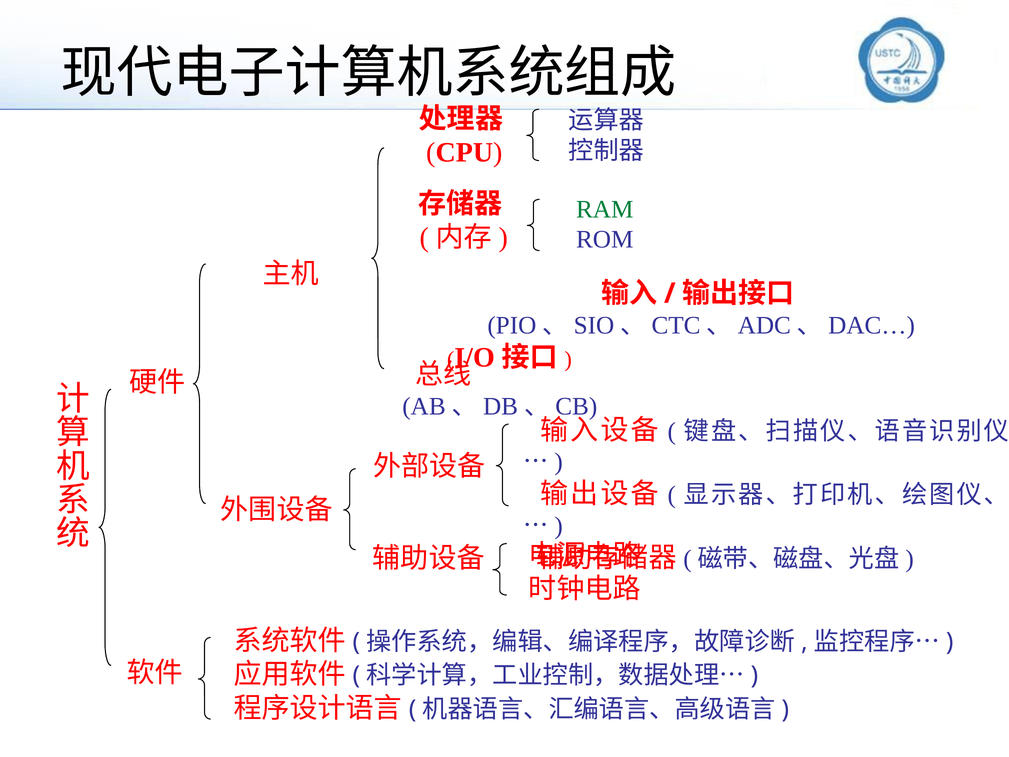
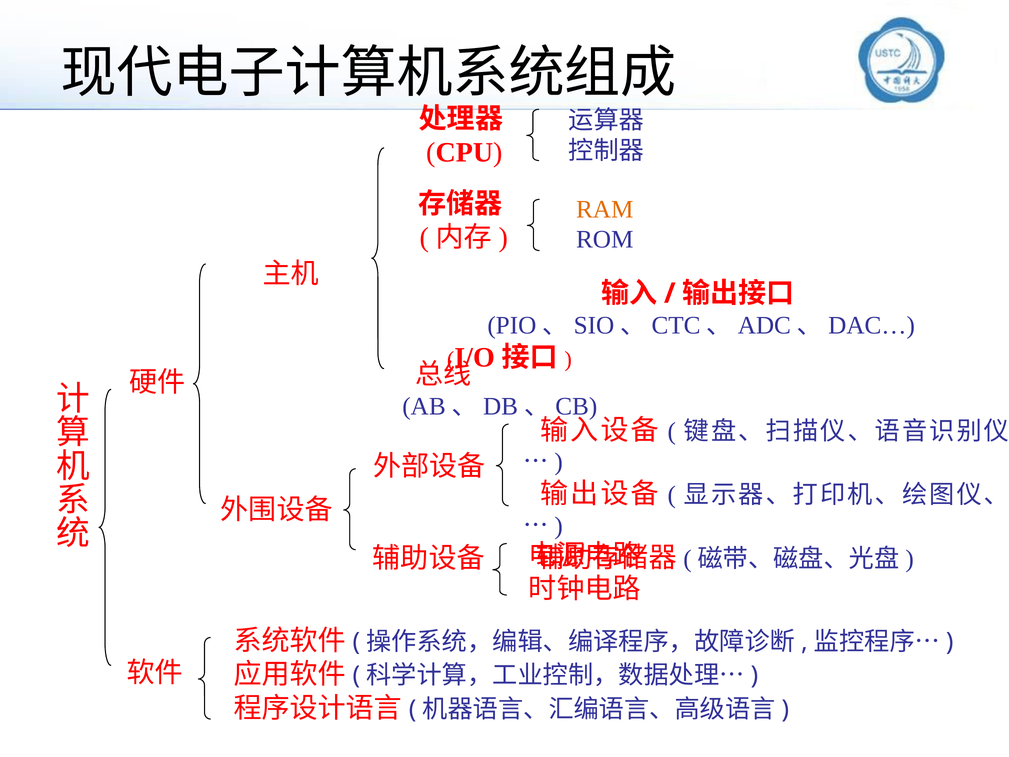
RAM colour: green -> orange
